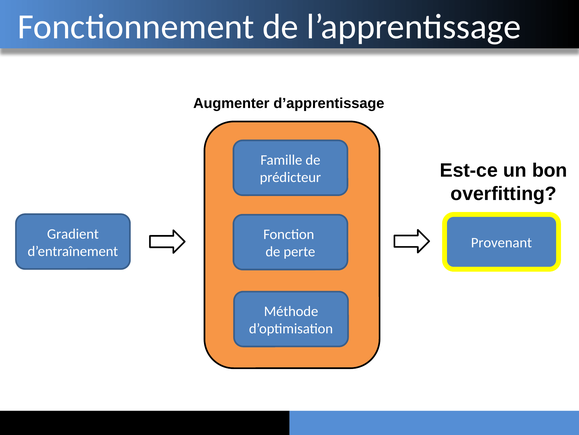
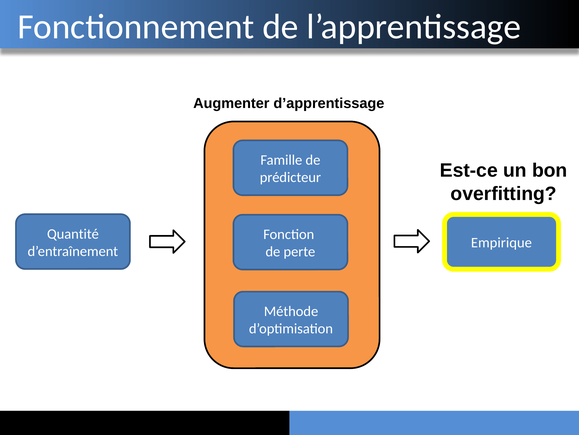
Gradient: Gradient -> Quantité
Provenant: Provenant -> Empirique
